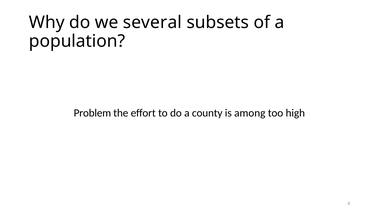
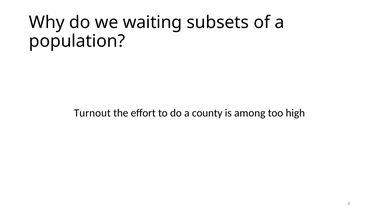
several: several -> waiting
Problem: Problem -> Turnout
